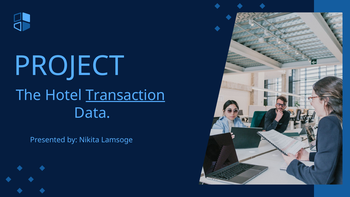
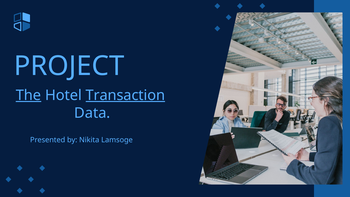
The underline: none -> present
